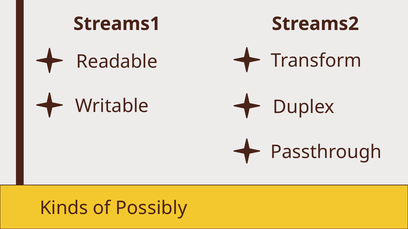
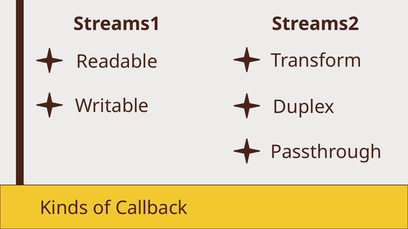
Possibly: Possibly -> Callback
